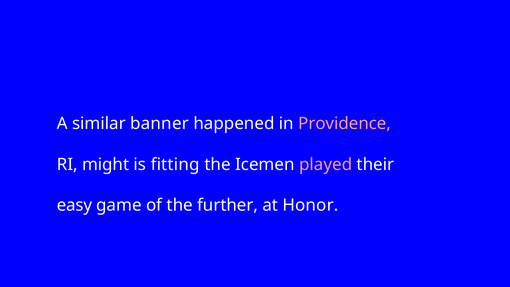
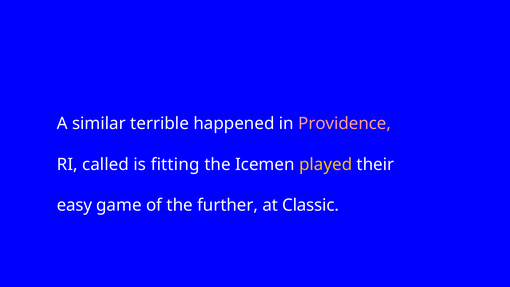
banner: banner -> terrible
might: might -> called
played colour: pink -> yellow
Honor: Honor -> Classic
